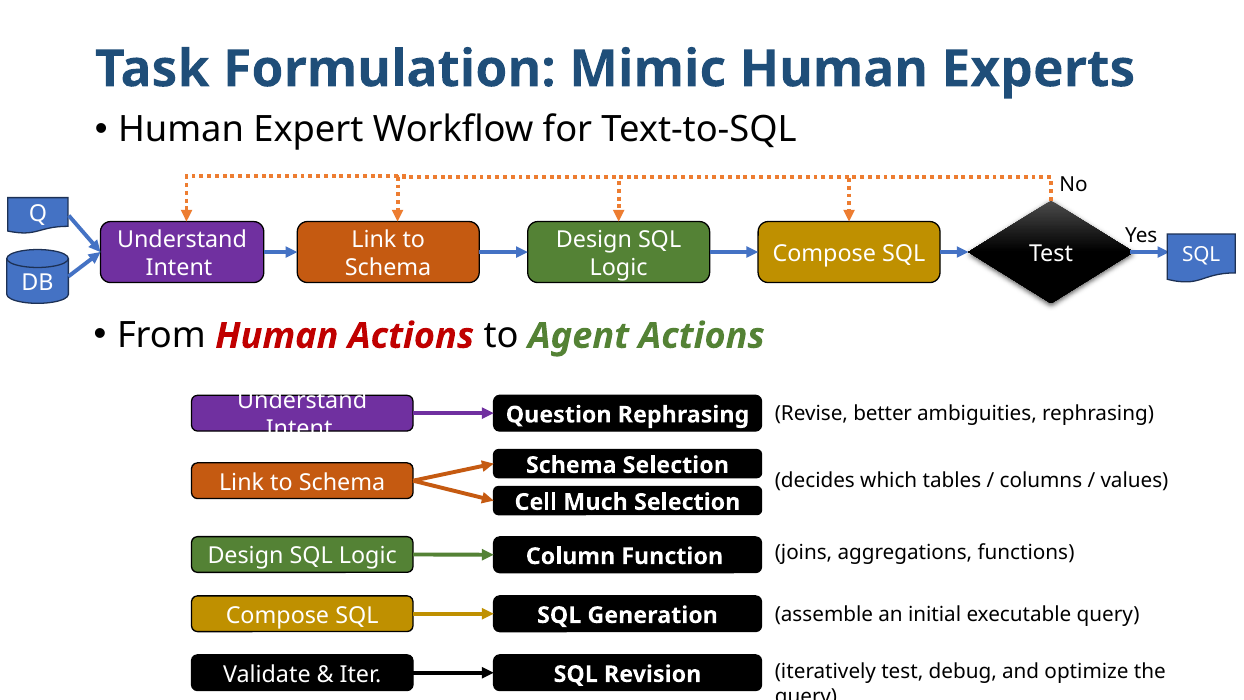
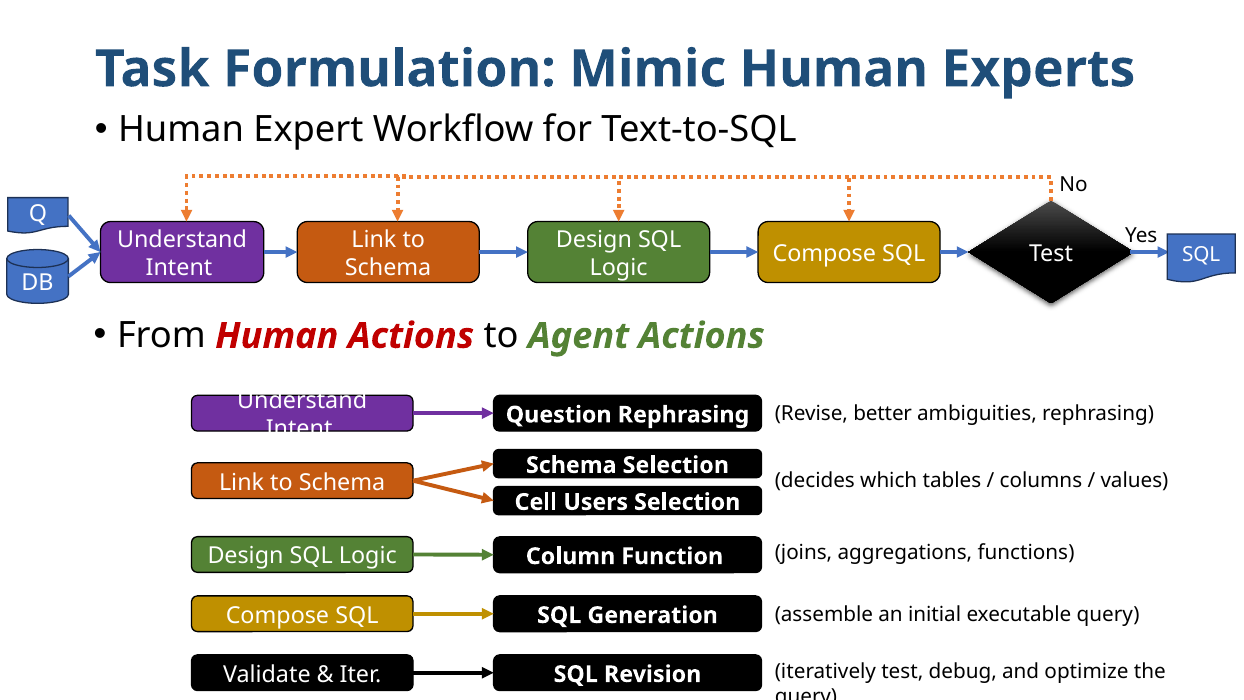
Much: Much -> Users
